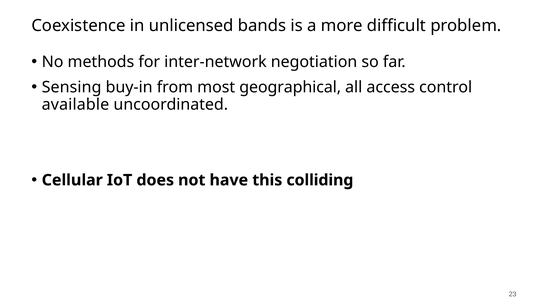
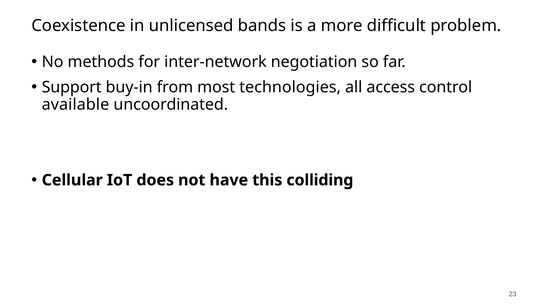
Sensing: Sensing -> Support
geographical: geographical -> technologies
